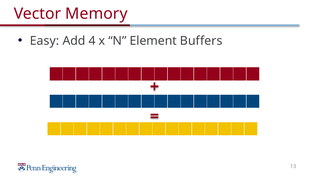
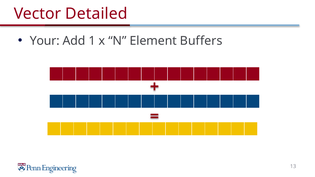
Memory: Memory -> Detailed
Easy: Easy -> Your
4: 4 -> 1
